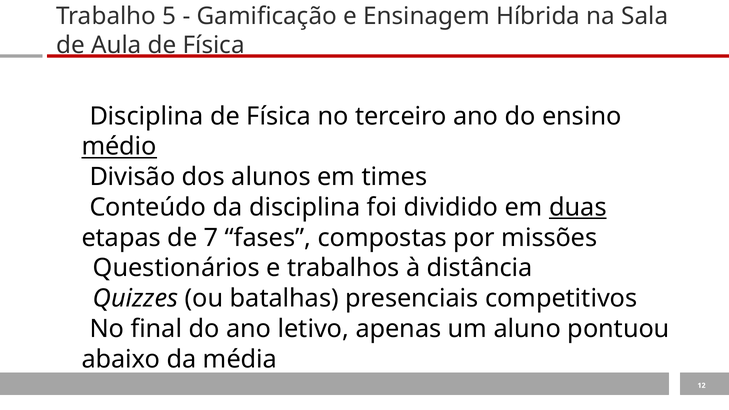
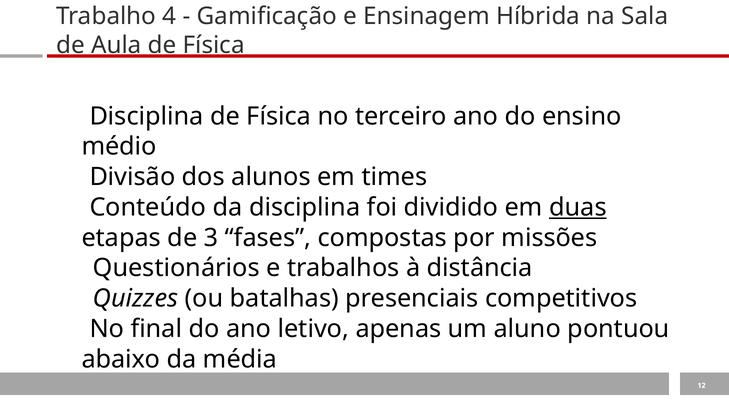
5: 5 -> 4
médio underline: present -> none
7: 7 -> 3
